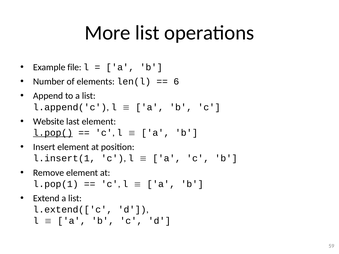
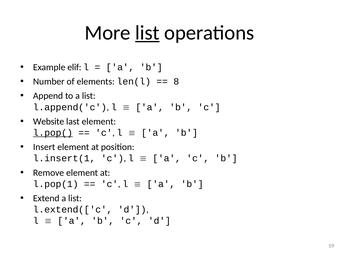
list at (147, 33) underline: none -> present
file: file -> elif
6: 6 -> 8
